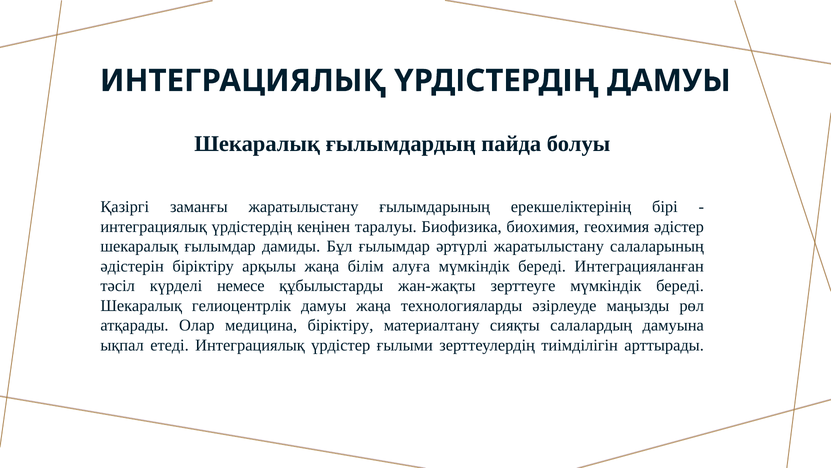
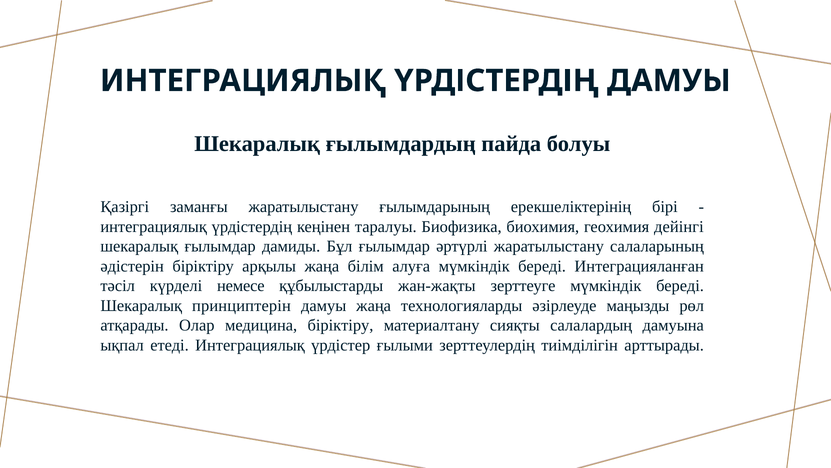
әдістер: әдістер -> дейінгі
гелиоцентрлік: гелиоцентрлік -> принциптерін
